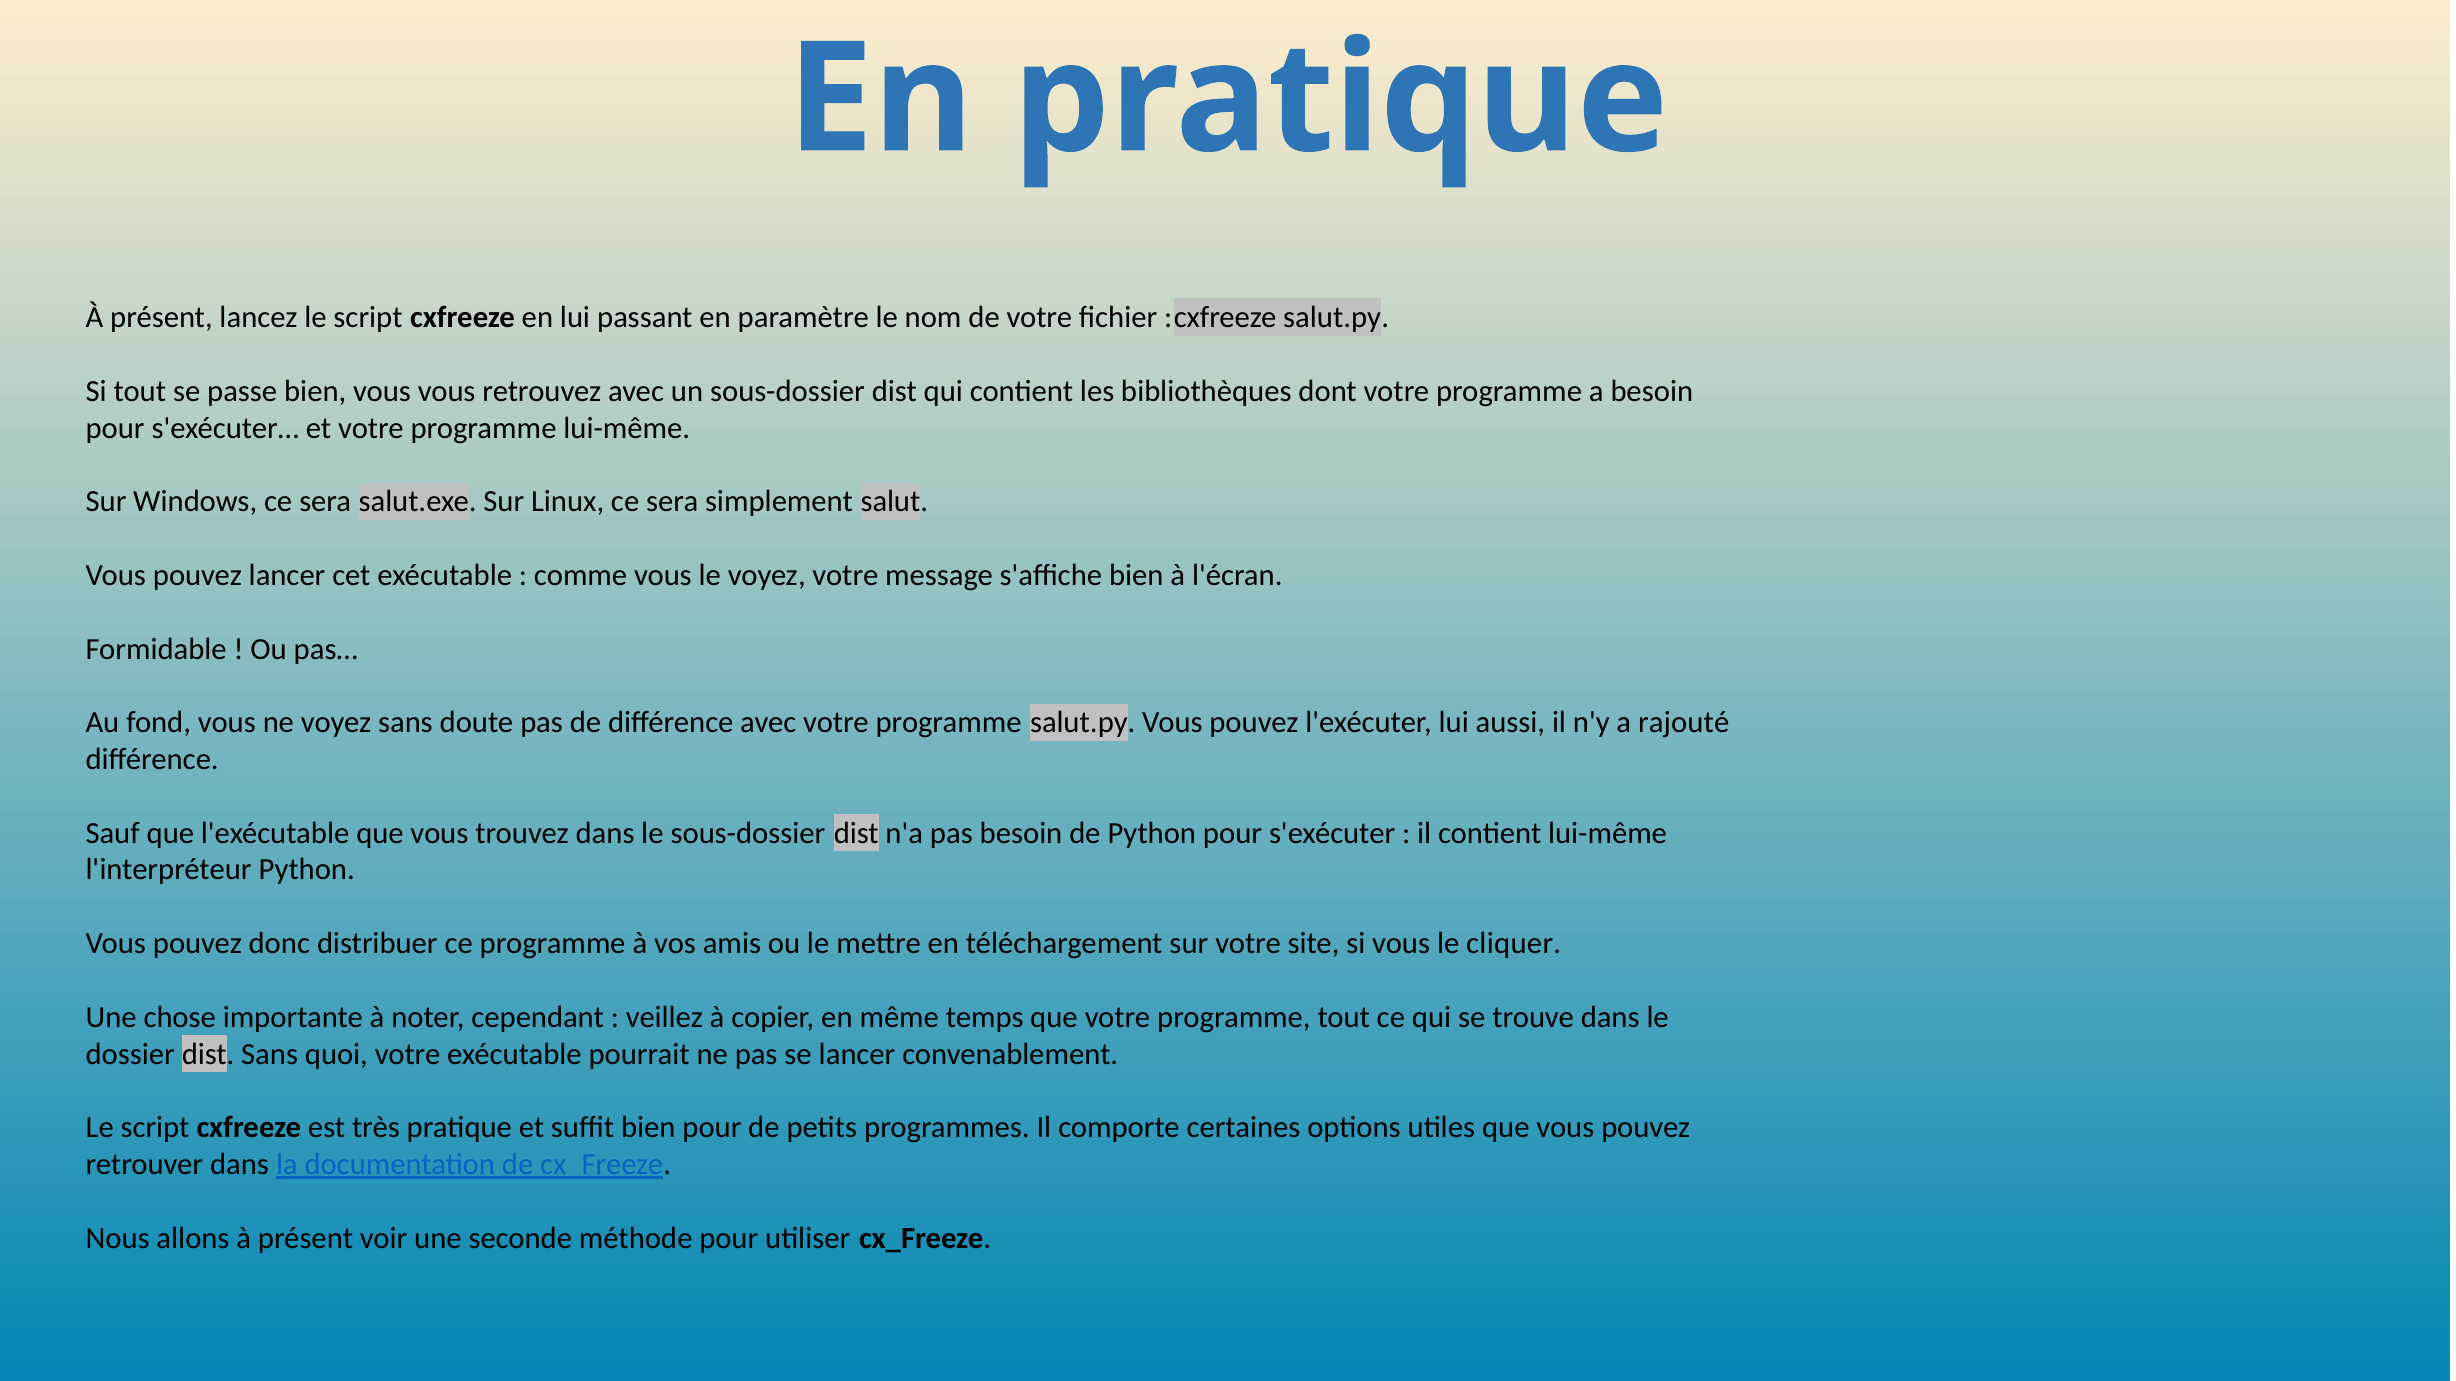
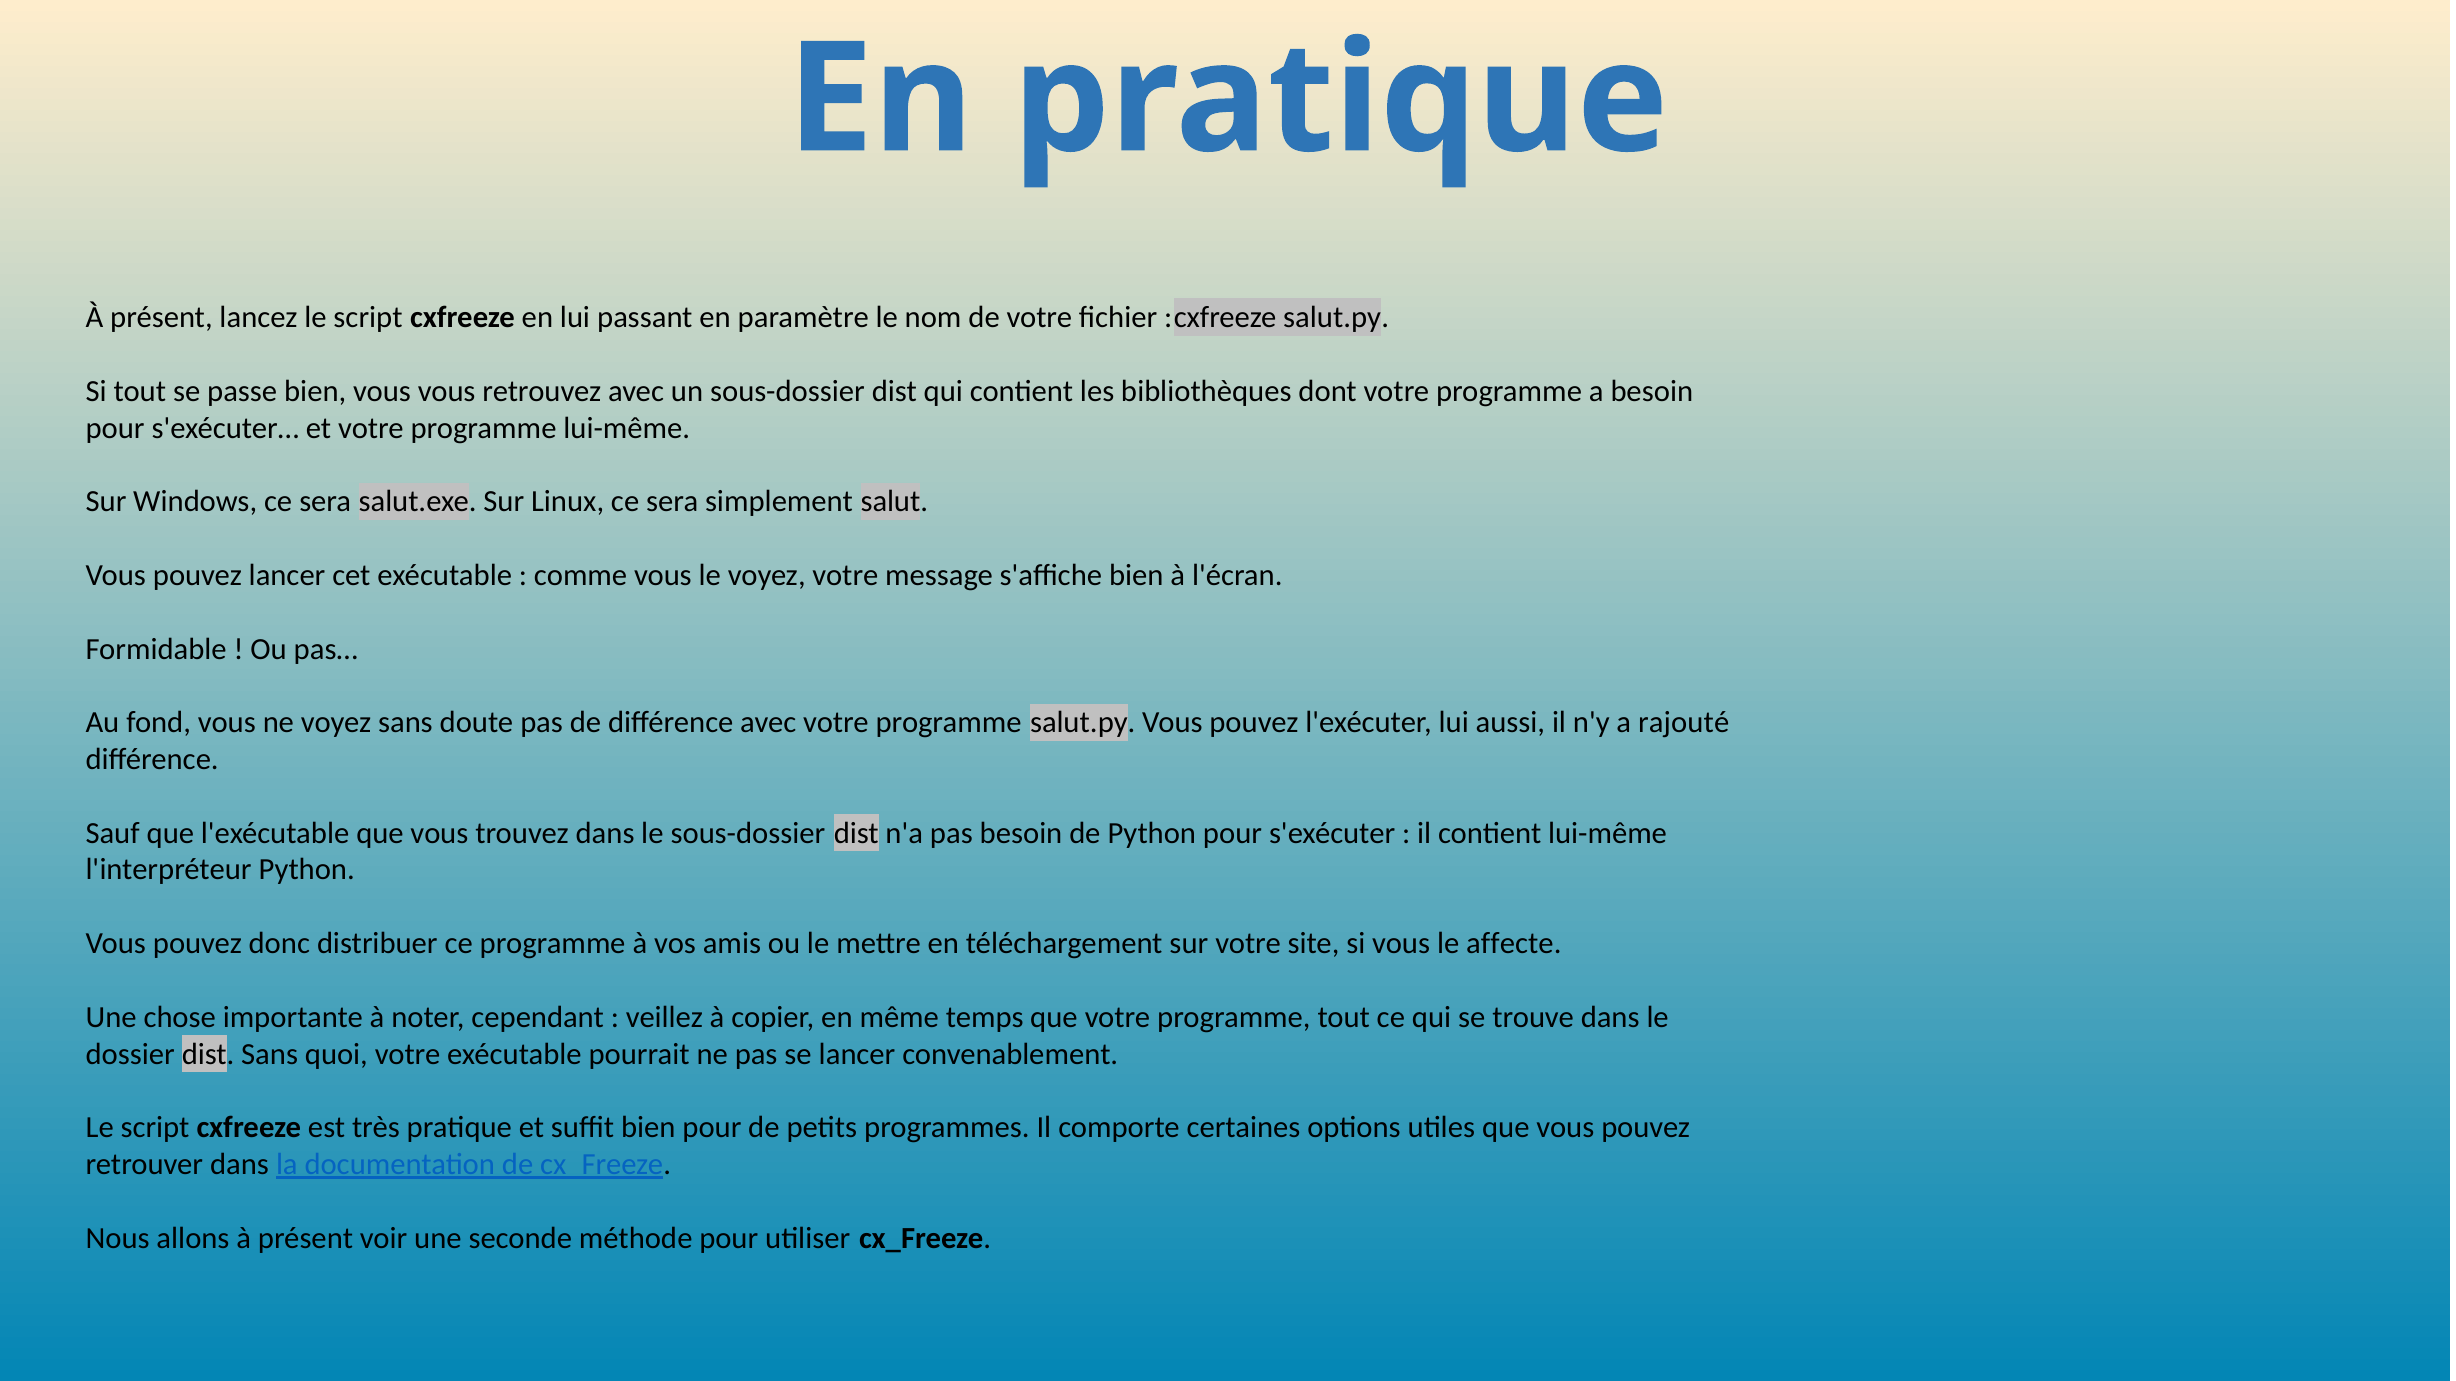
cliquer: cliquer -> affecte
